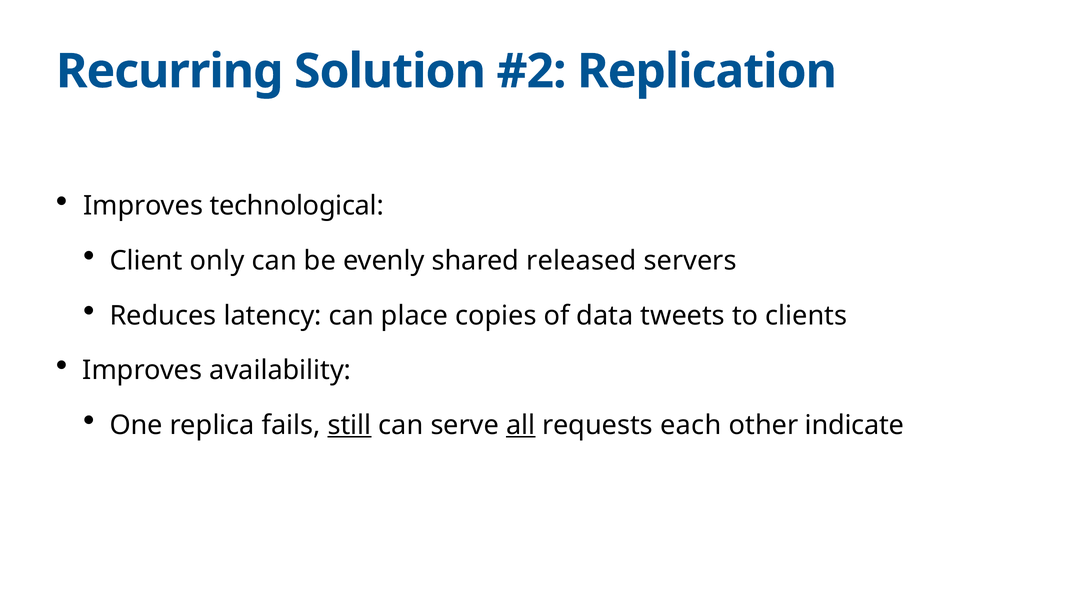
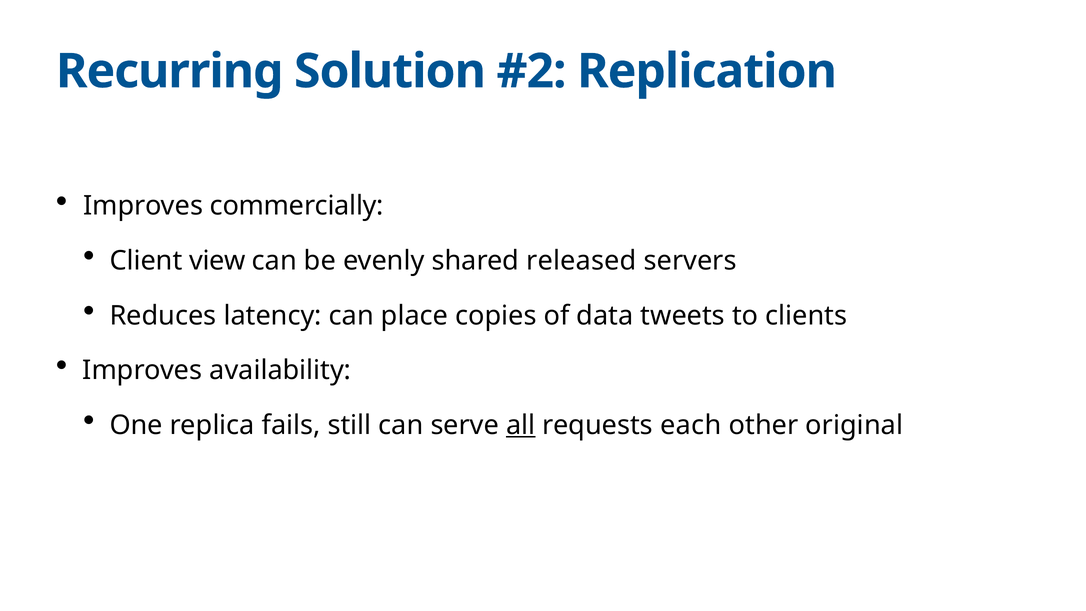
technological: technological -> commercially
only: only -> view
still underline: present -> none
indicate: indicate -> original
